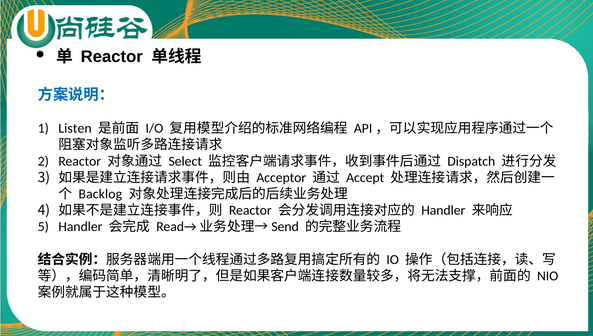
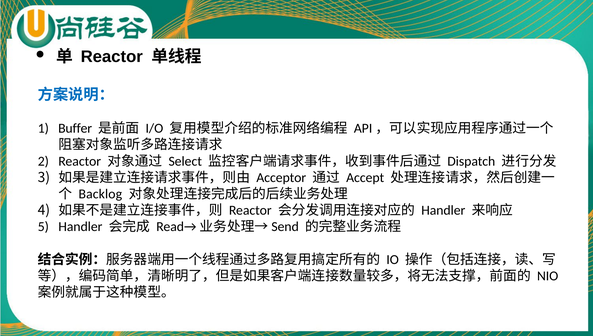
Listen: Listen -> Buffer
